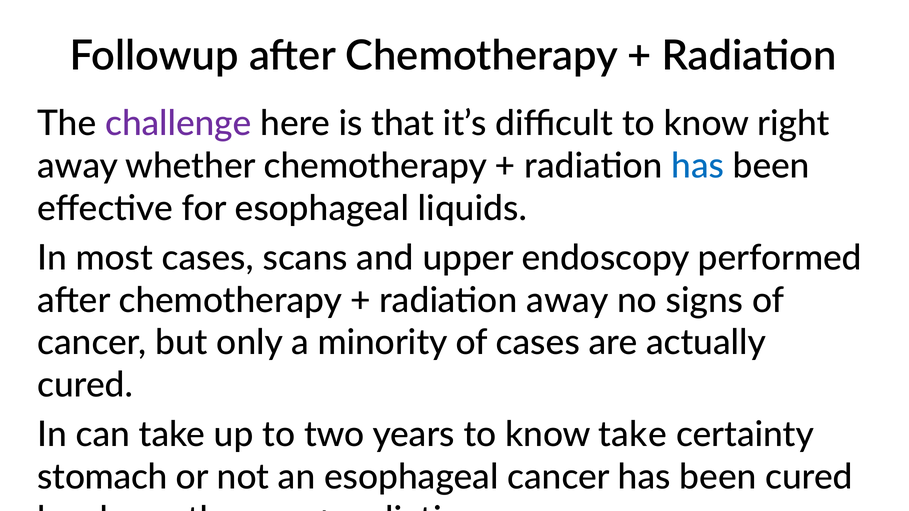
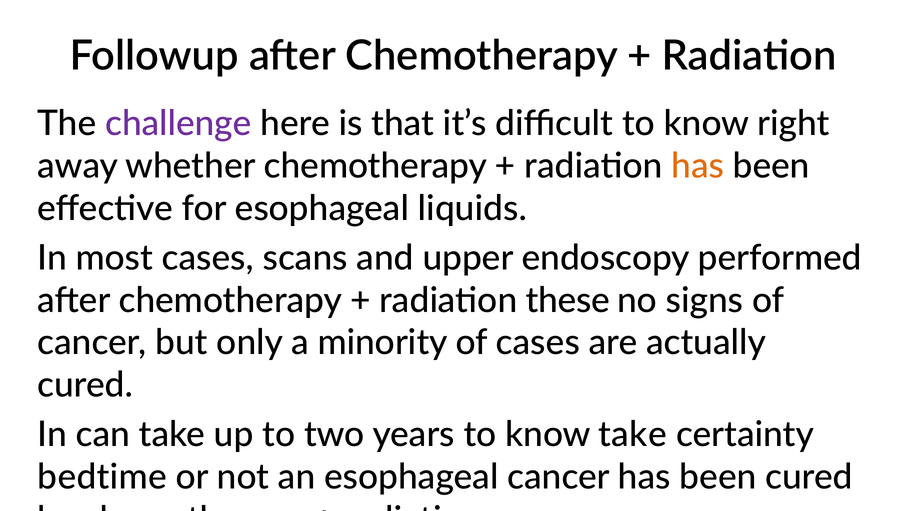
has at (698, 166) colour: blue -> orange
radiation away: away -> these
stomach: stomach -> bedtime
